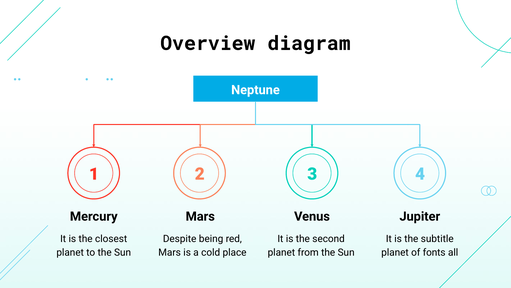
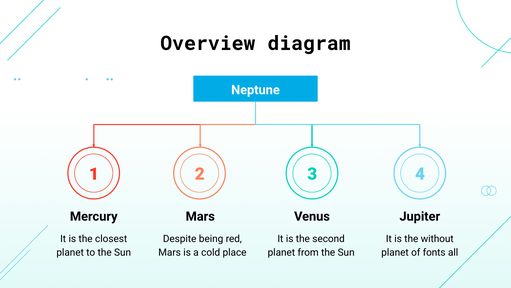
subtitle: subtitle -> without
